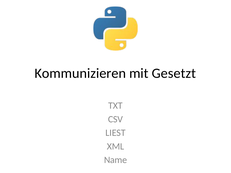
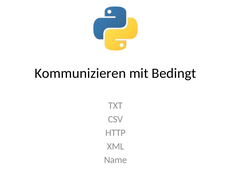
Gesetzt: Gesetzt -> Bedingt
LIEST: LIEST -> HTTP
